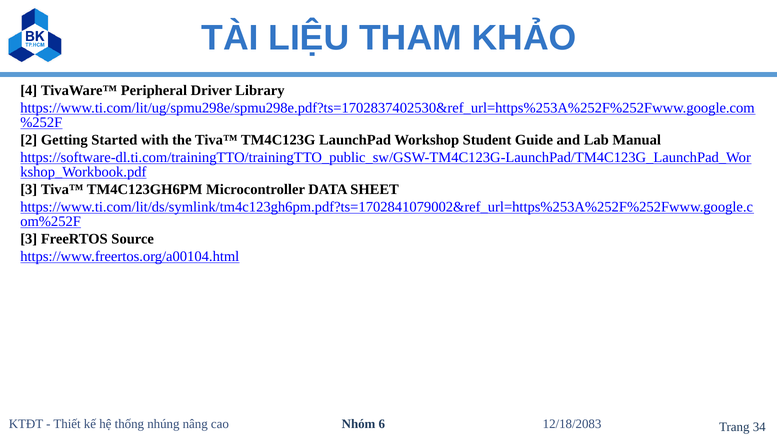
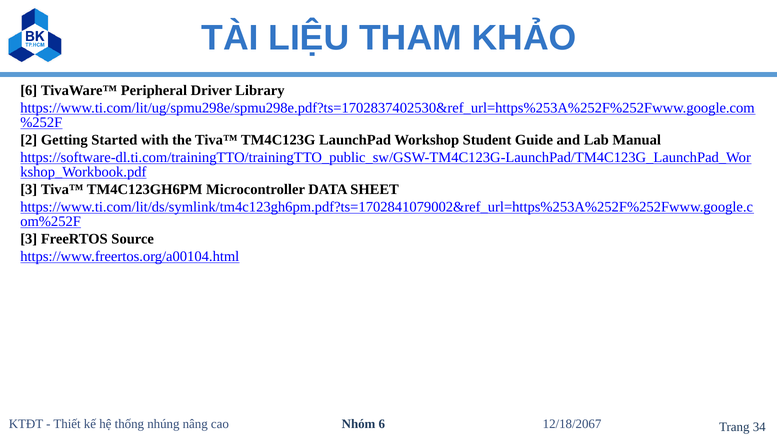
4 at (29, 90): 4 -> 6
12/18/2083: 12/18/2083 -> 12/18/2067
